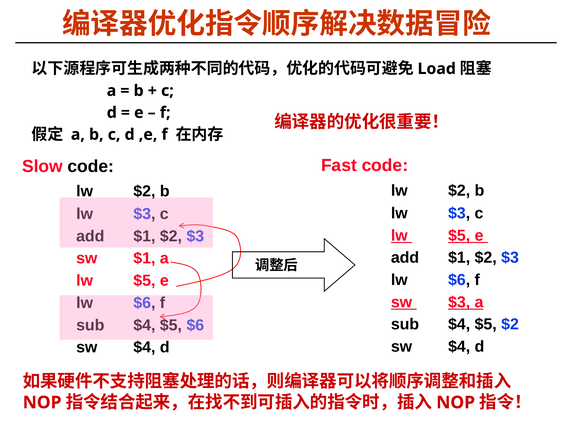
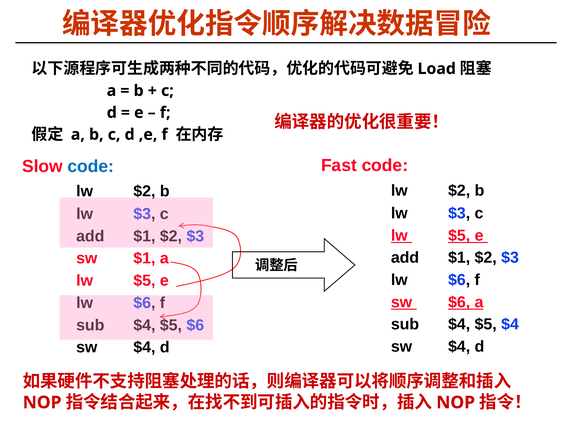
code at (91, 166) colour: black -> blue
sw $3: $3 -> $6
$5 $2: $2 -> $4
